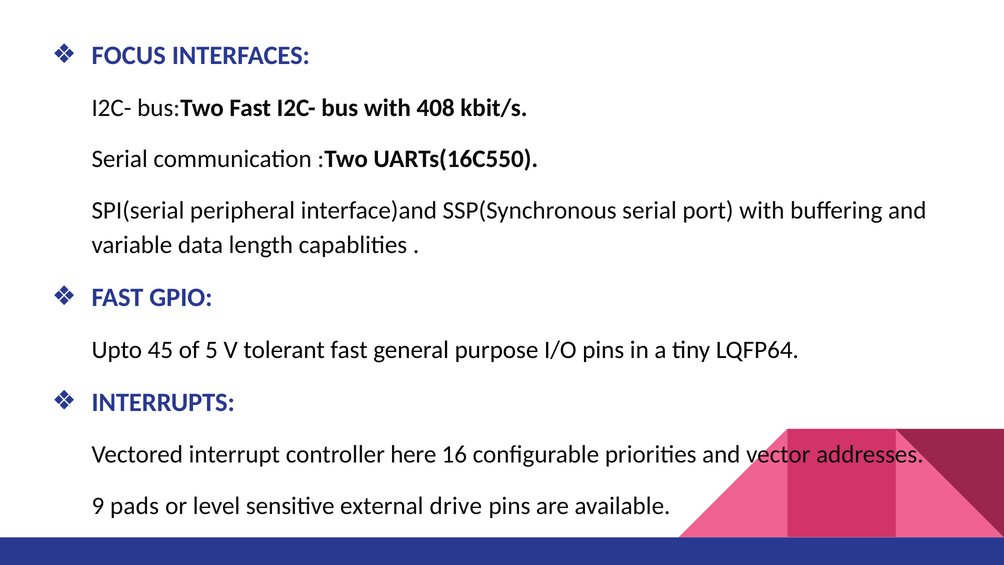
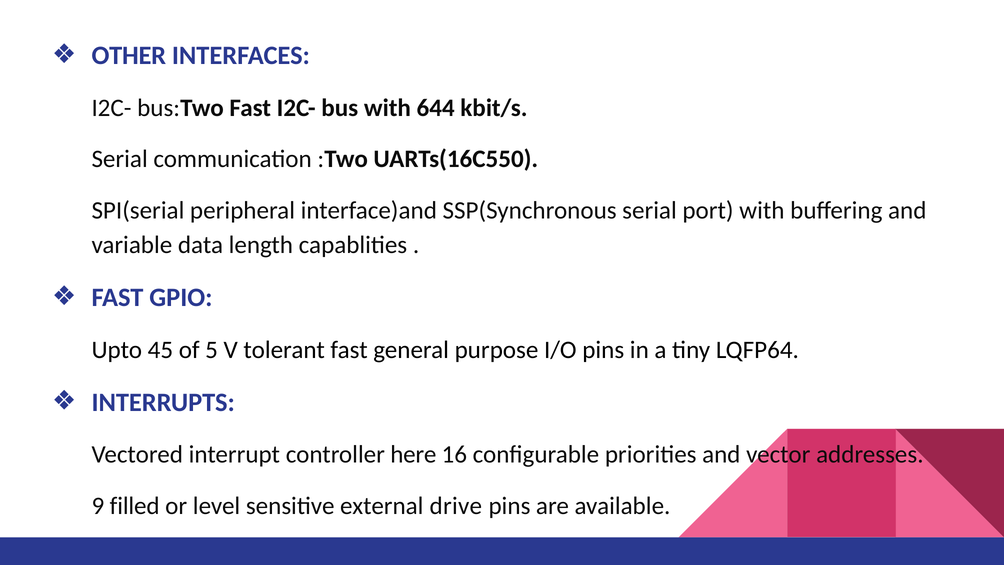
FOCUS: FOCUS -> OTHER
408: 408 -> 644
pads: pads -> filled
